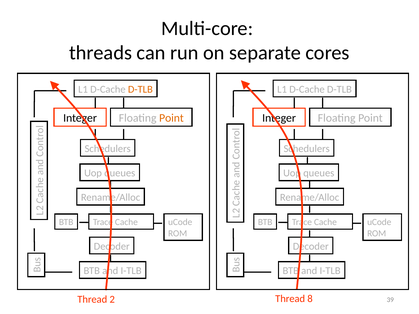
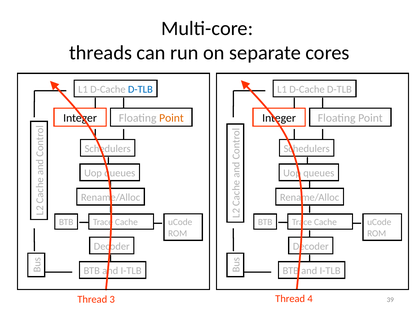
D-TLB at (140, 89) colour: orange -> blue
Thread 2: 2 -> 3
8: 8 -> 4
